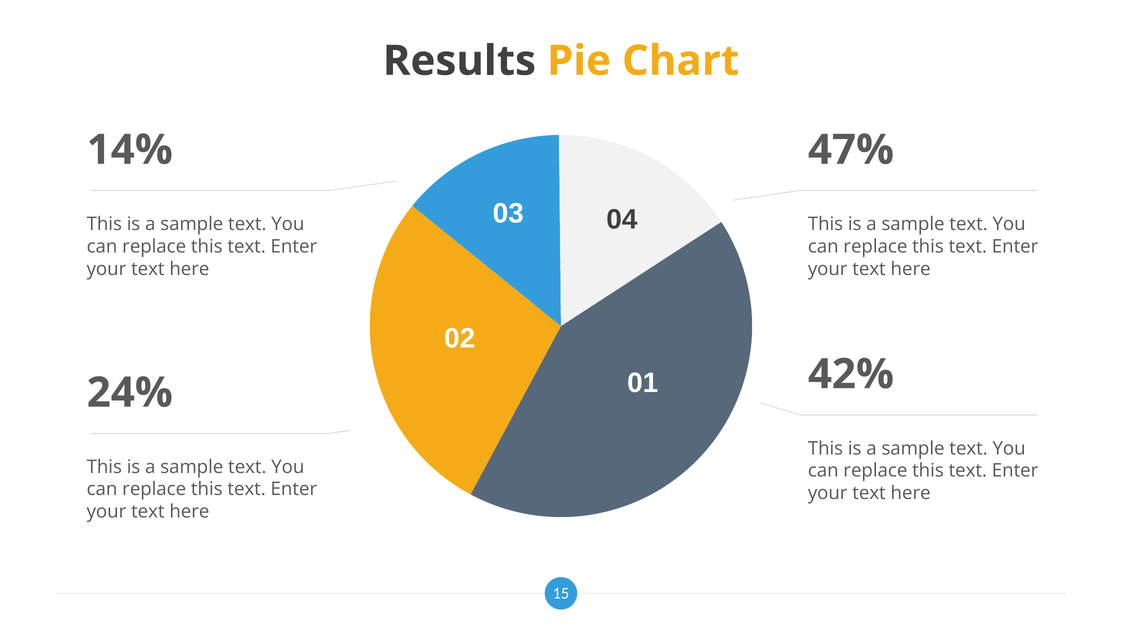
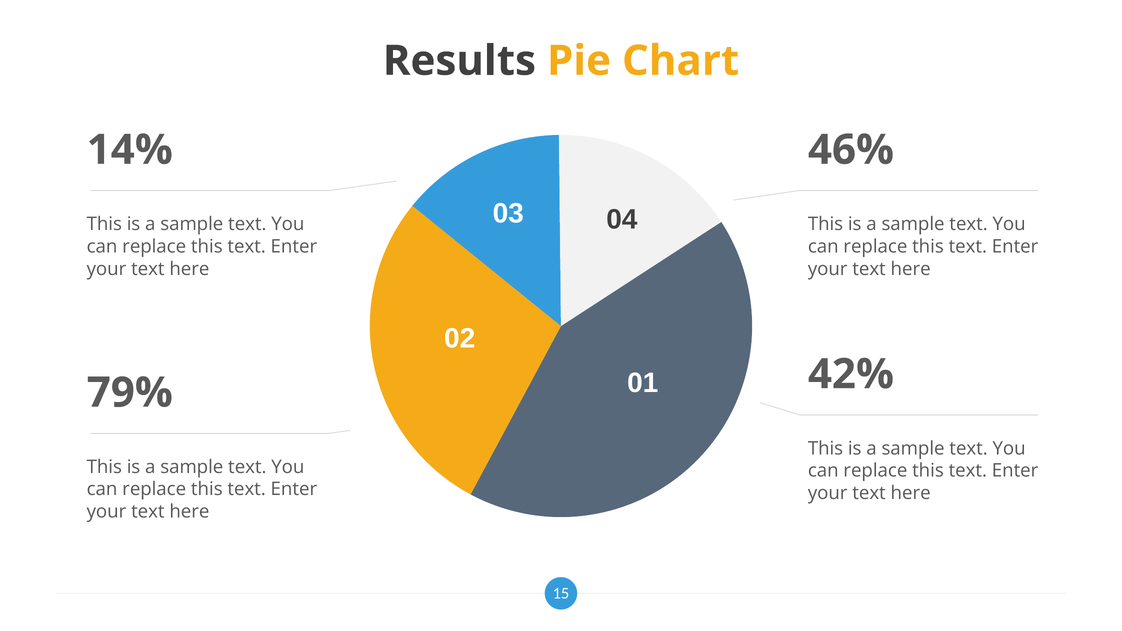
47%: 47% -> 46%
24%: 24% -> 79%
